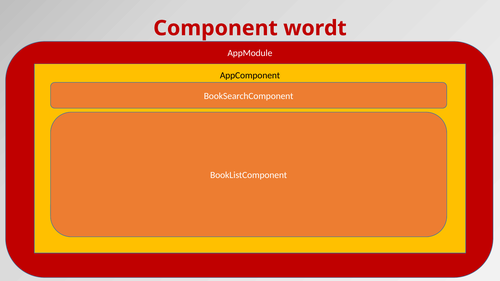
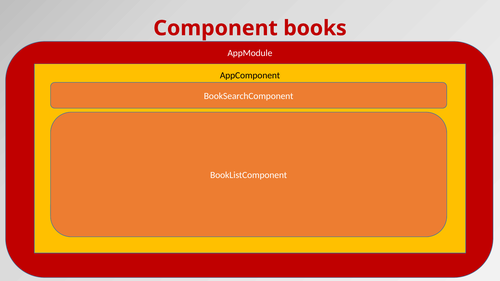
wordt: wordt -> books
